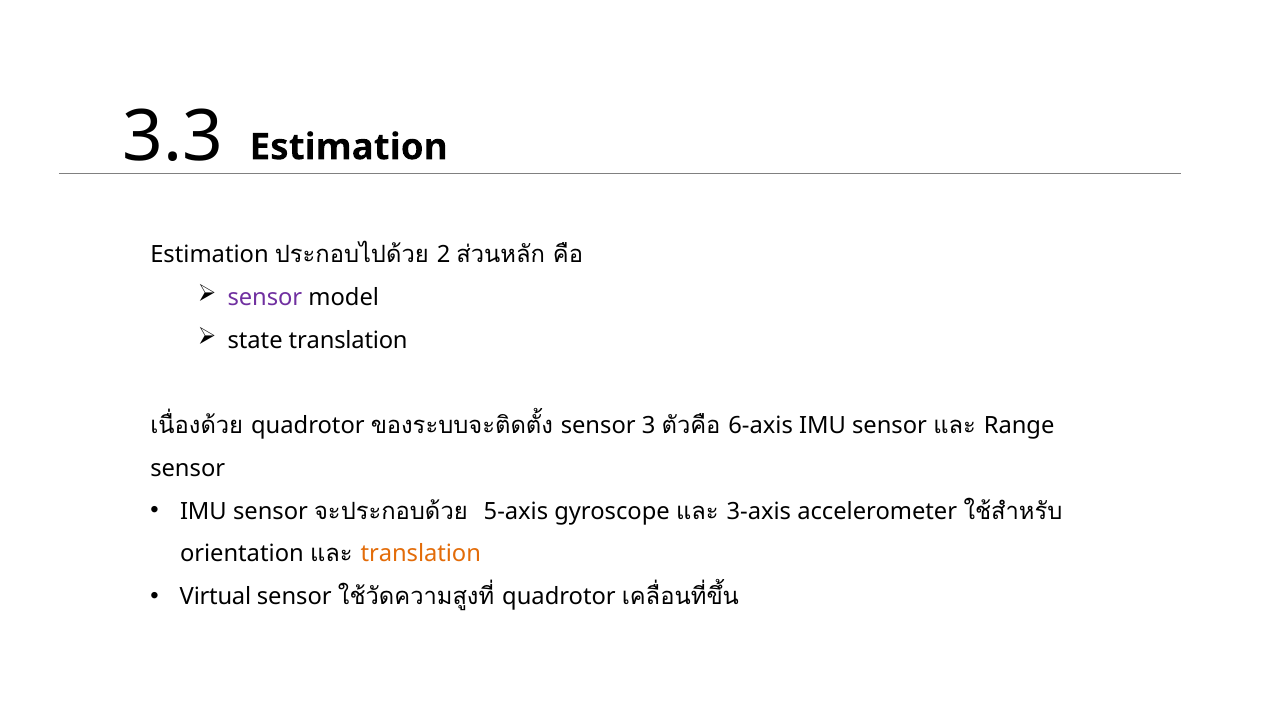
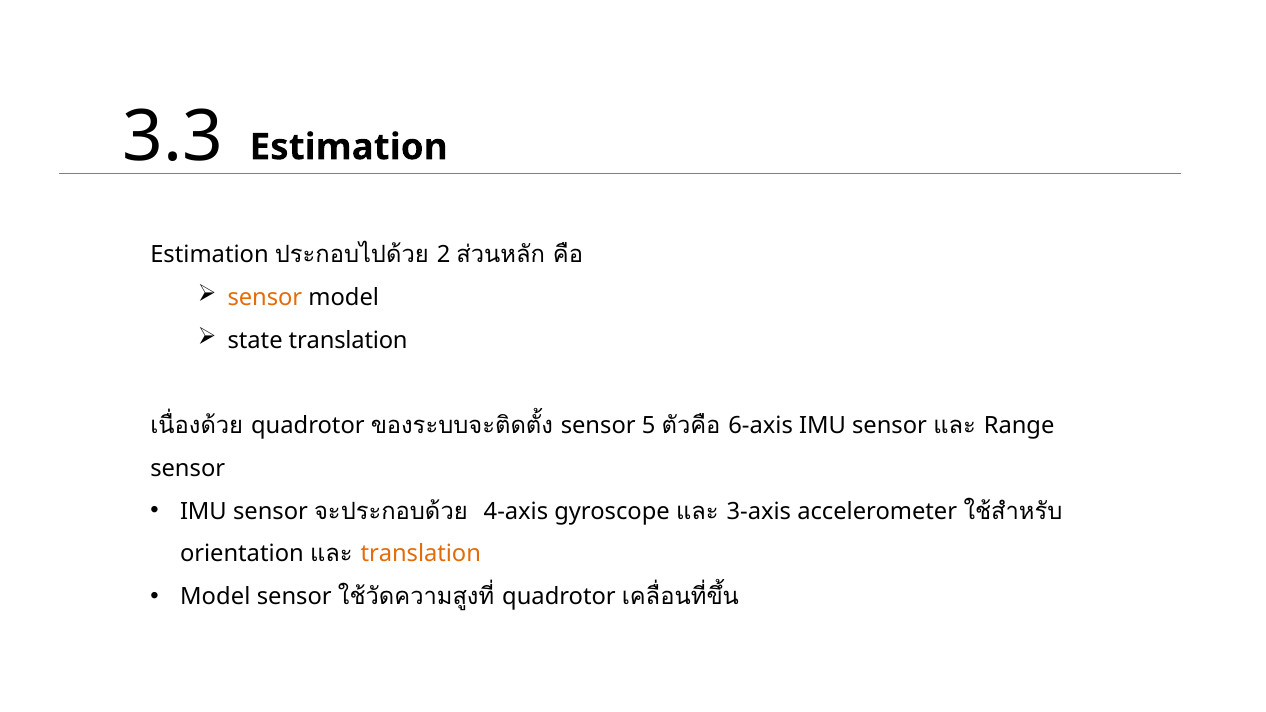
sensor at (265, 298) colour: purple -> orange
3: 3 -> 5
5-axis: 5-axis -> 4-axis
Virtual at (215, 597): Virtual -> Model
